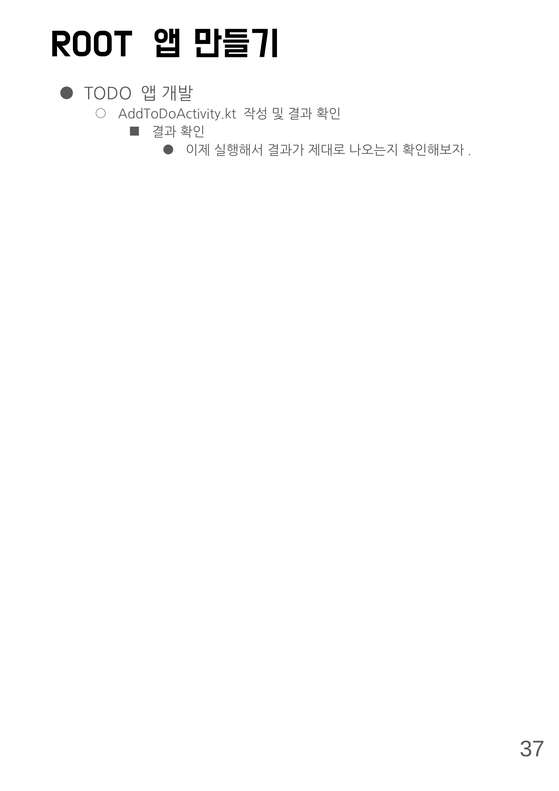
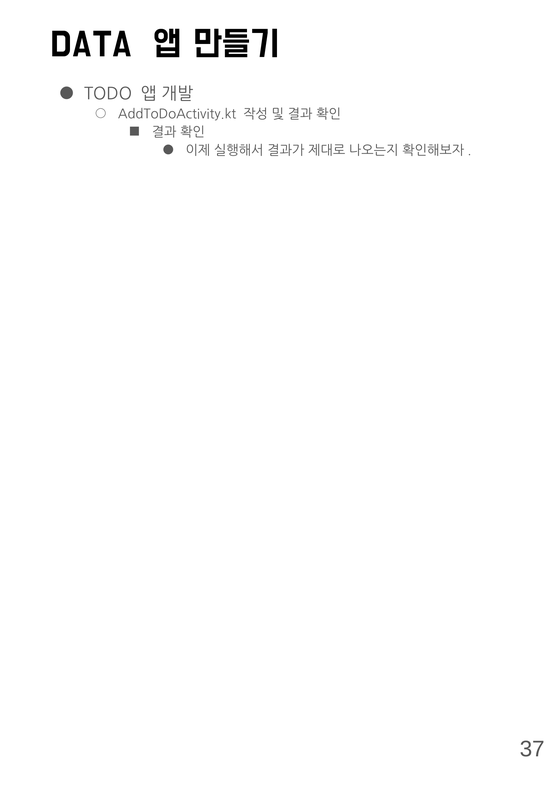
ROOT: ROOT -> DATA
